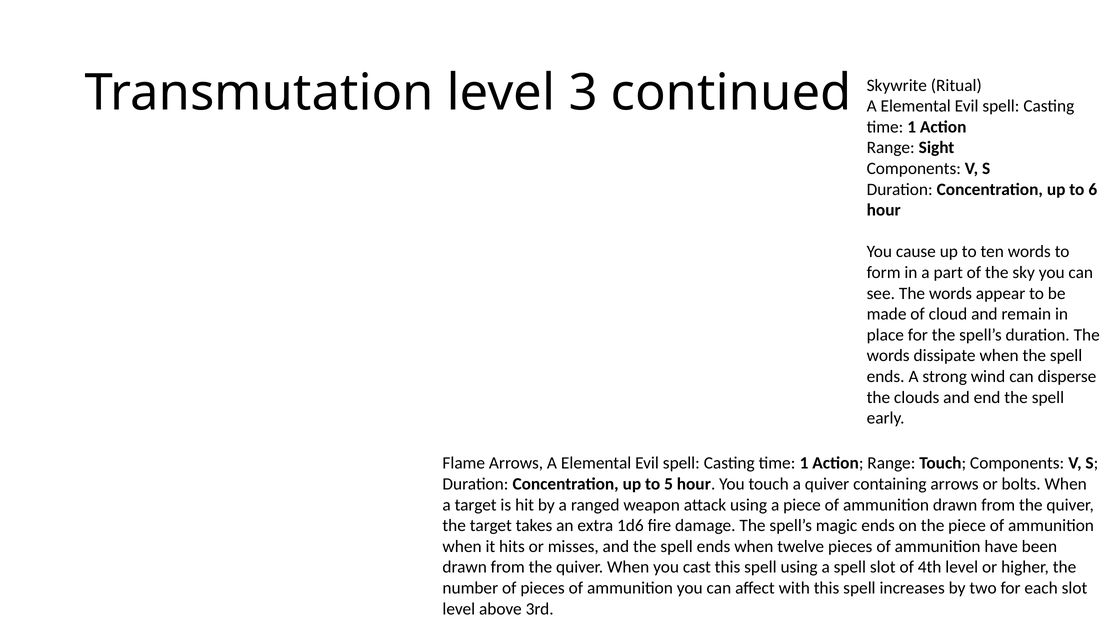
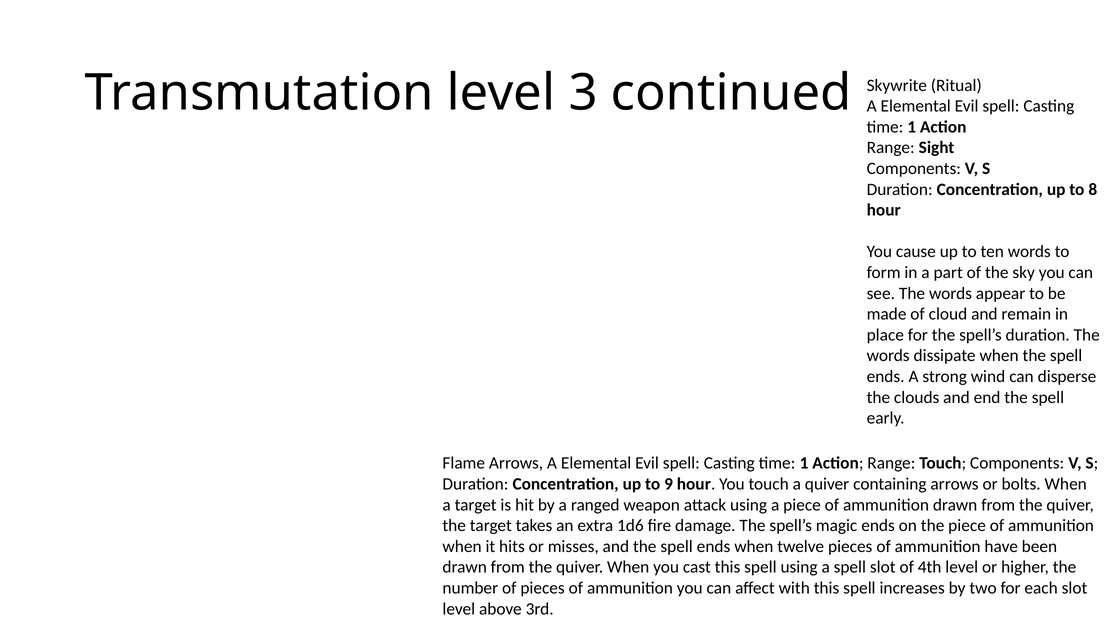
6: 6 -> 8
5: 5 -> 9
